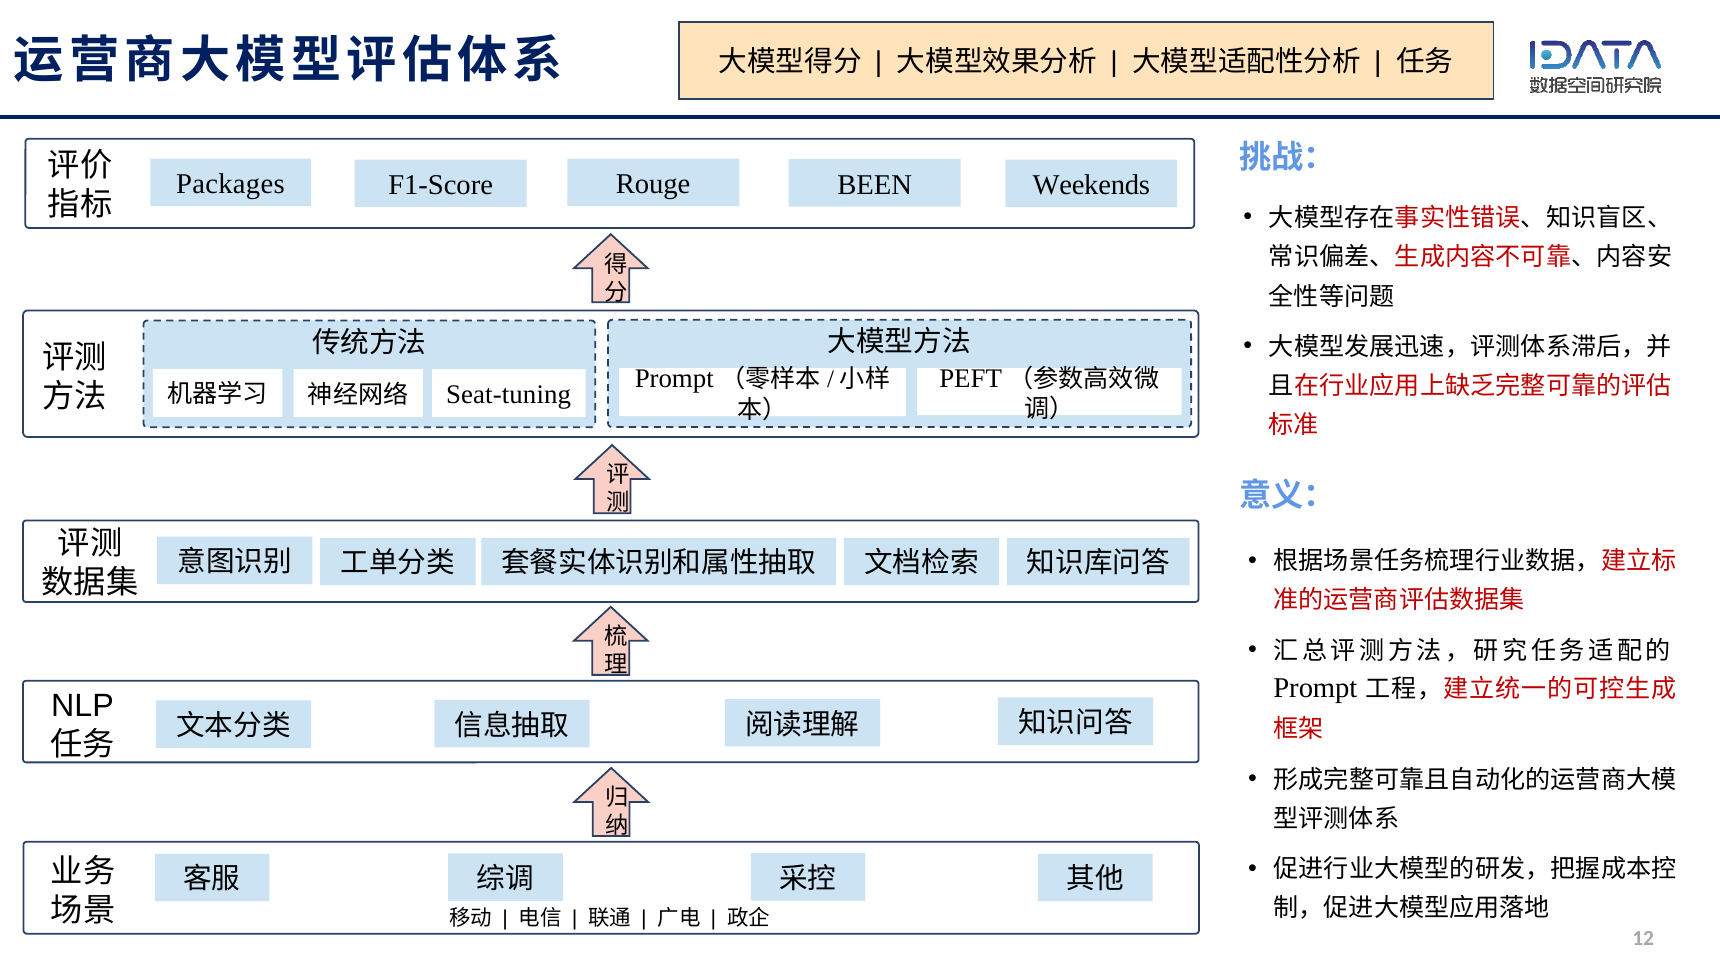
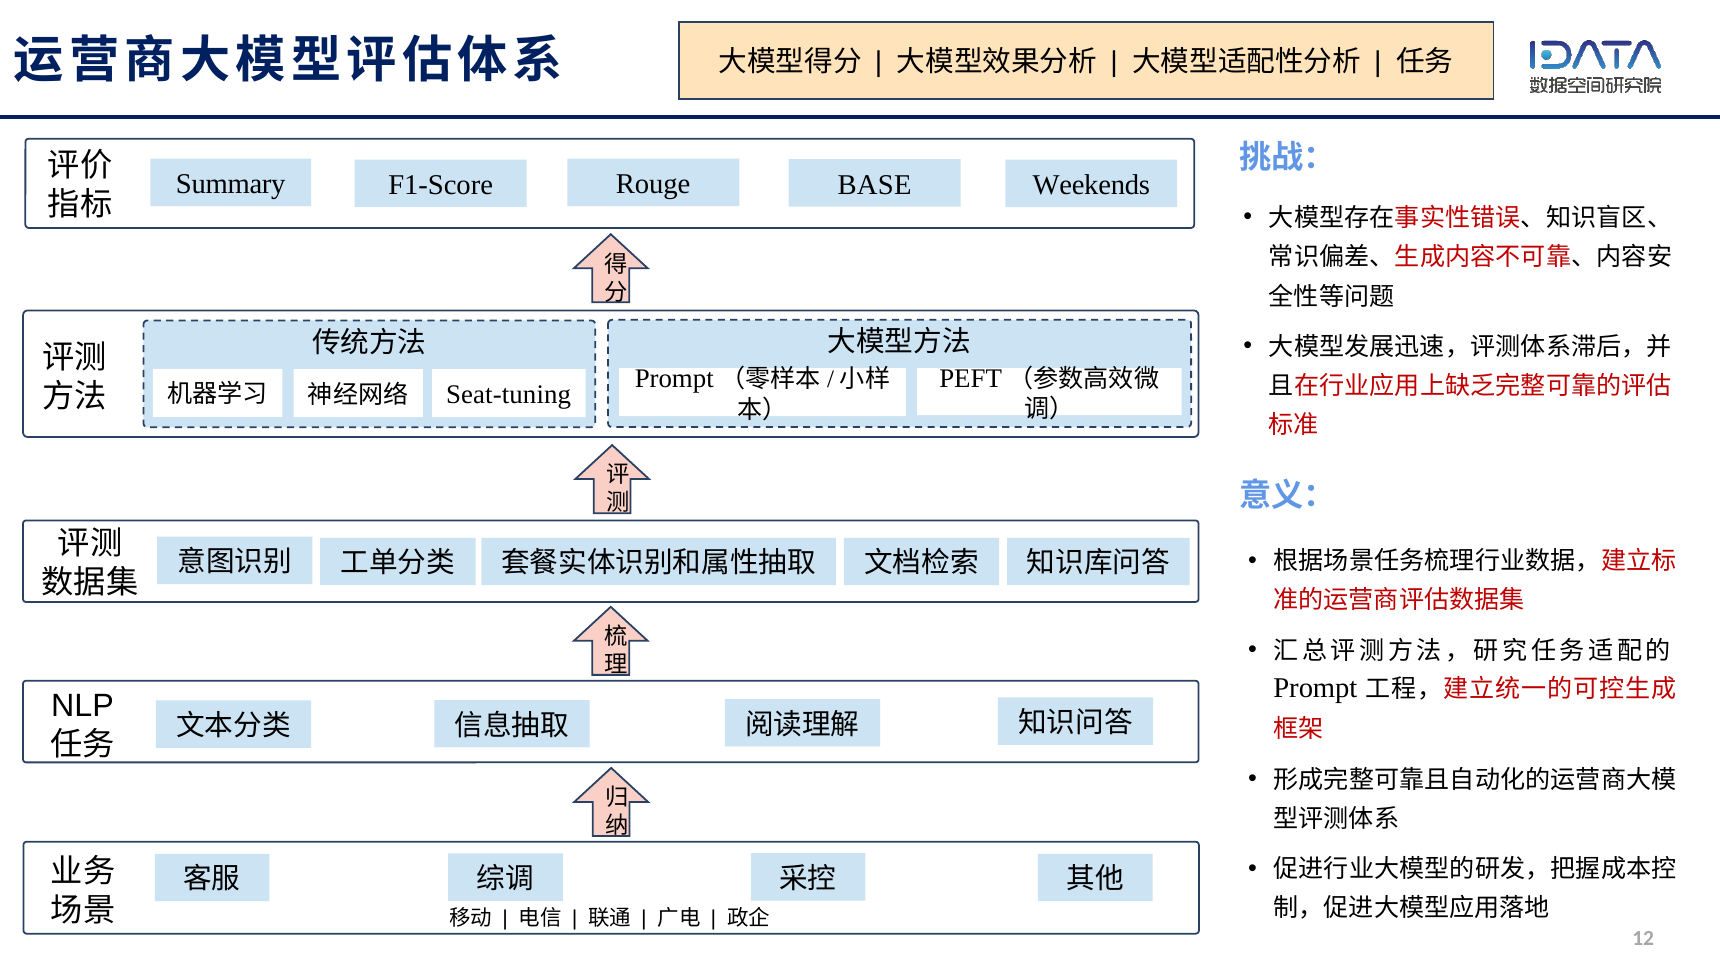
Packages: Packages -> Summary
BEEN: BEEN -> BASE
